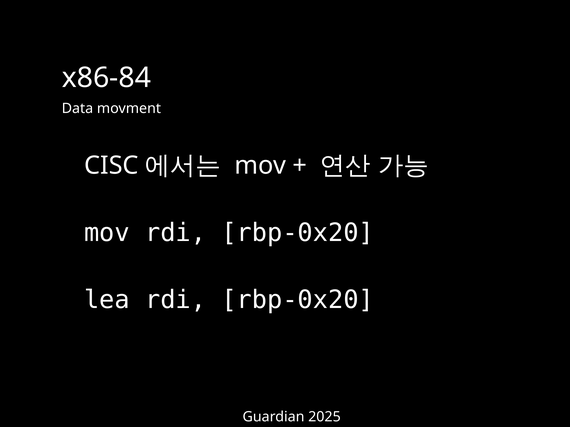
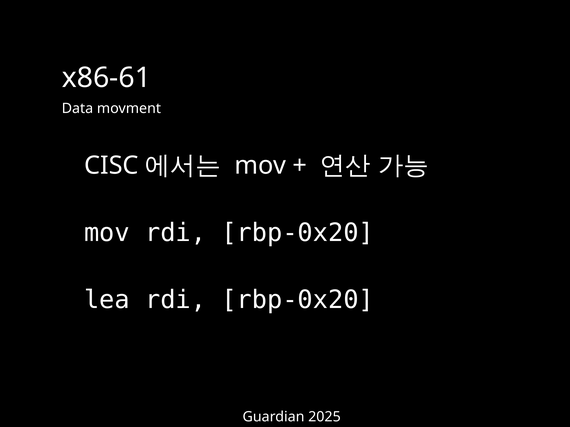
x86-84: x86-84 -> x86-61
